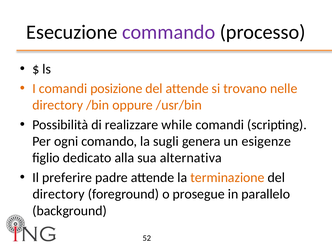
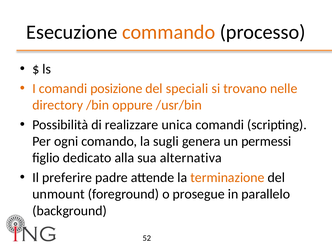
commando colour: purple -> orange
del attende: attende -> speciali
while: while -> unica
esigenze: esigenze -> permessi
directory at (59, 194): directory -> unmount
